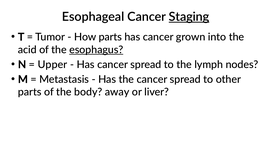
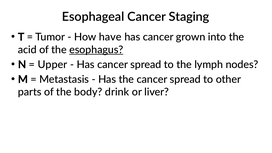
Staging underline: present -> none
How parts: parts -> have
away: away -> drink
